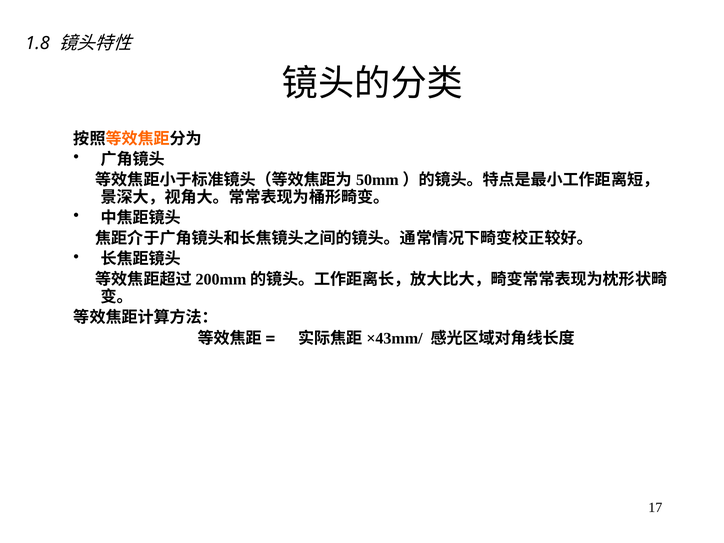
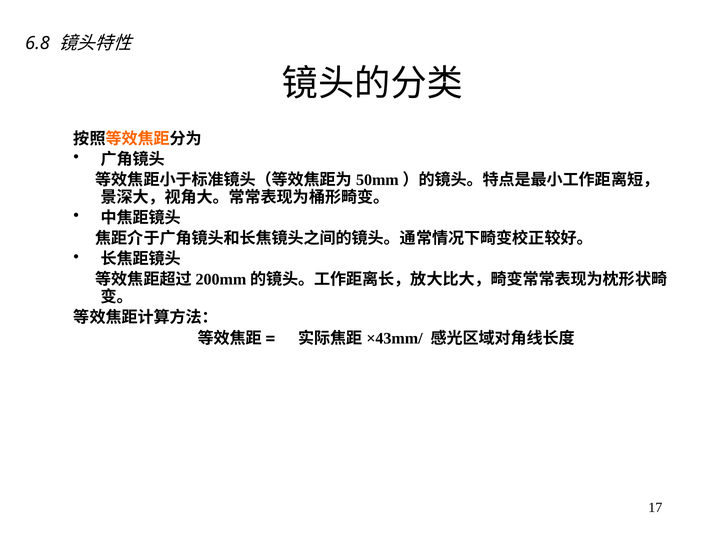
1.8: 1.8 -> 6.8
